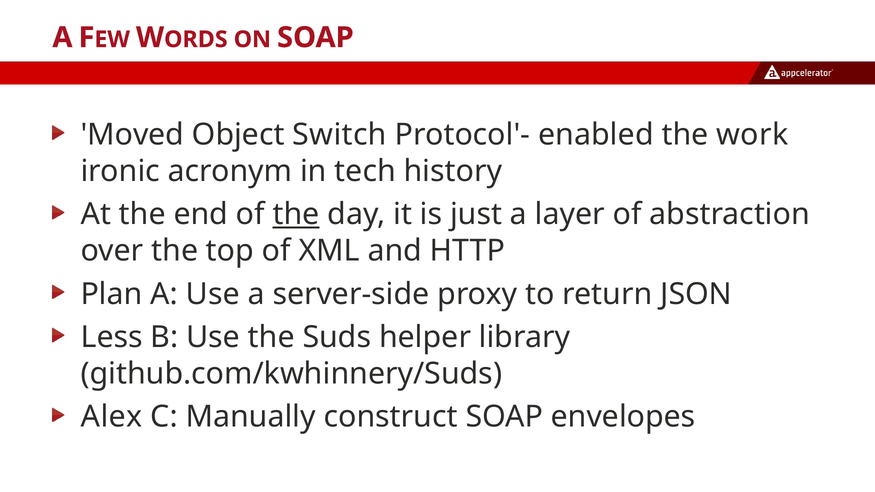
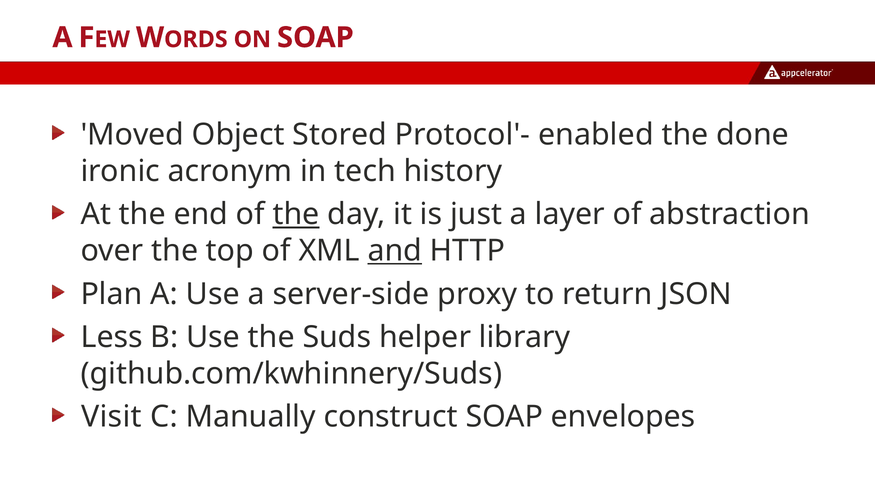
Switch: Switch -> Stored
work: work -> done
and underline: none -> present
Alex: Alex -> Visit
